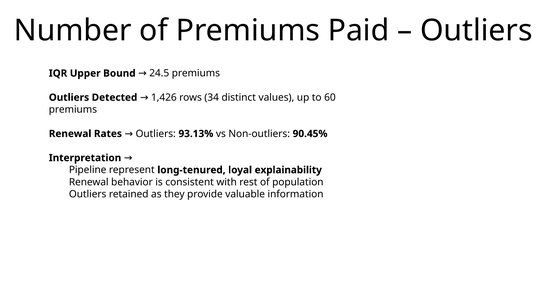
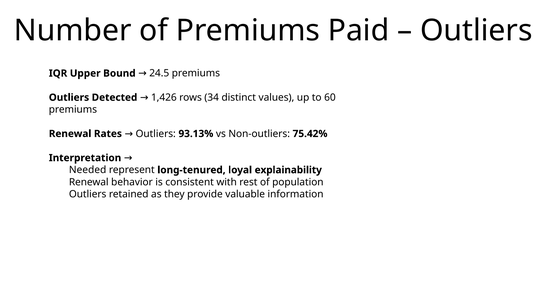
90.45%: 90.45% -> 75.42%
Pipeline: Pipeline -> Needed
